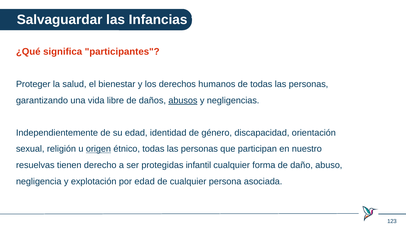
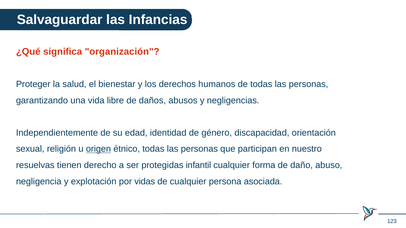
participantes: participantes -> organización
abusos underline: present -> none
por edad: edad -> vidas
